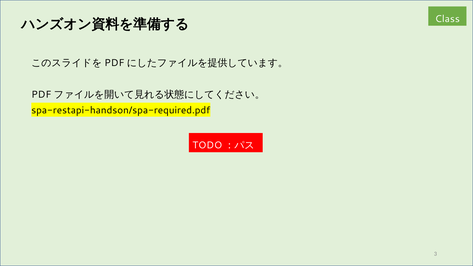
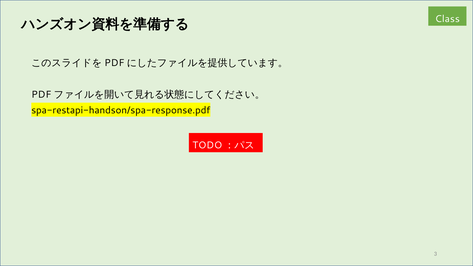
spa-restapi-handson/spa-required.pdf: spa-restapi-handson/spa-required.pdf -> spa-restapi-handson/spa-response.pdf
